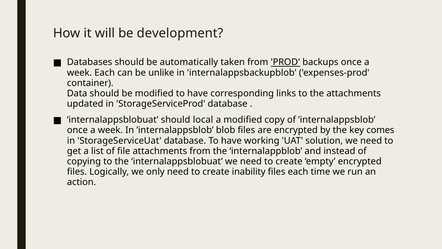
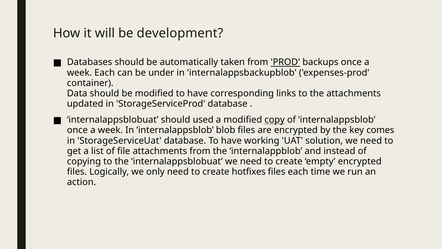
unlike: unlike -> under
local: local -> used
copy underline: none -> present
inability: inability -> hotfixes
